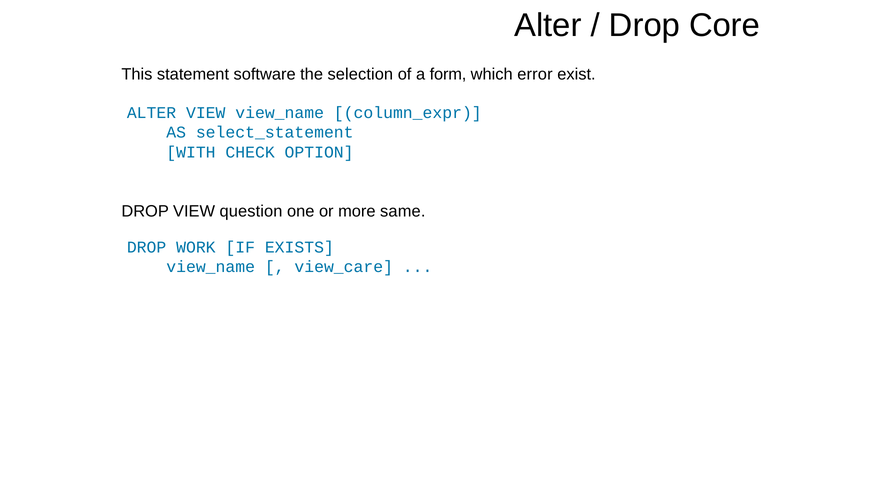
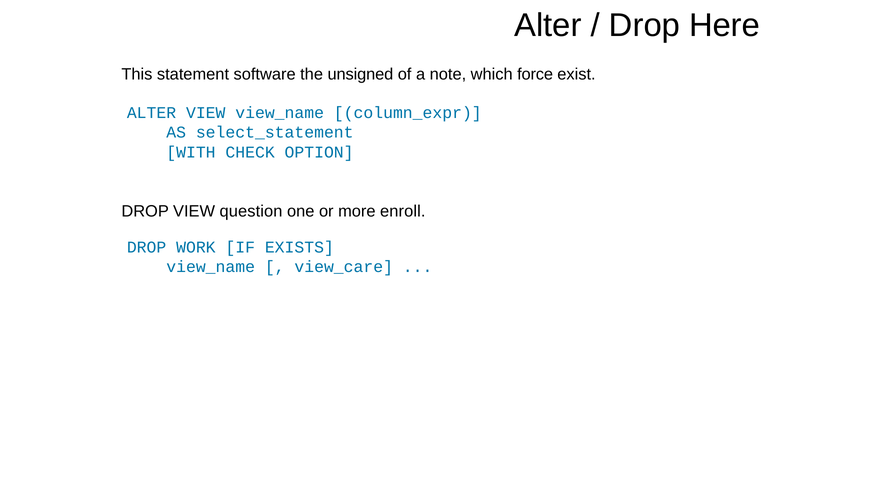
Core: Core -> Here
selection: selection -> unsigned
form: form -> note
error: error -> force
same: same -> enroll
